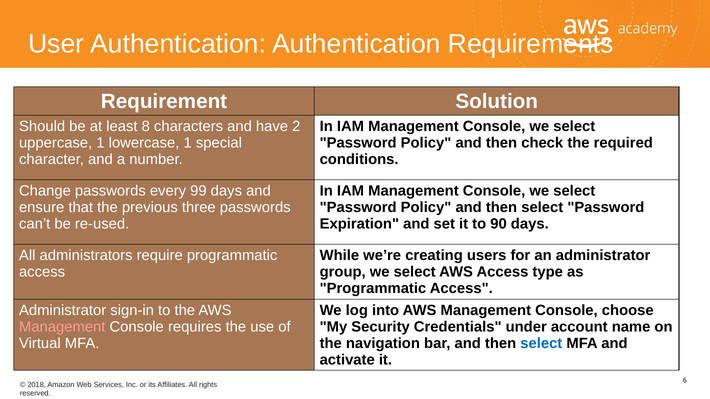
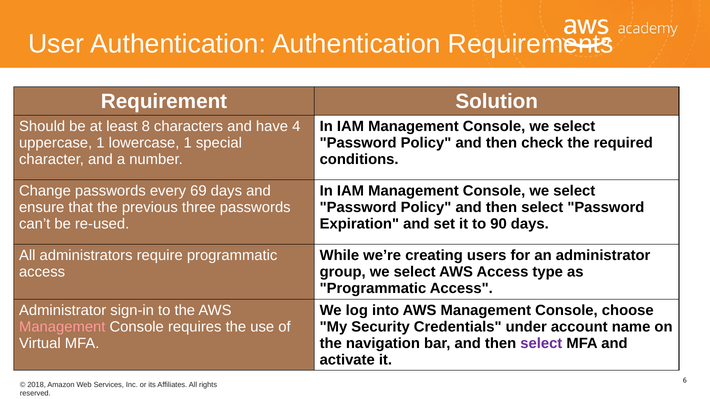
2: 2 -> 4
99: 99 -> 69
select at (541, 344) colour: blue -> purple
